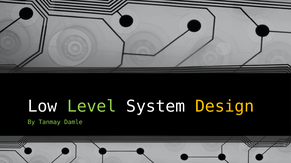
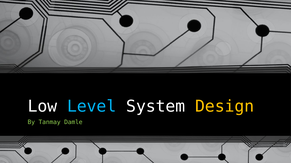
Level colour: light green -> light blue
